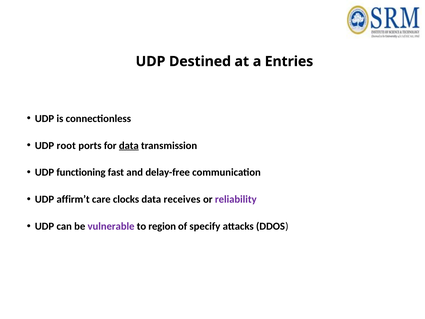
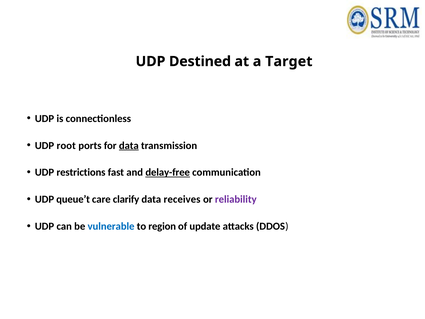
Entries: Entries -> Target
functioning: functioning -> restrictions
delay-free underline: none -> present
affirm’t: affirm’t -> queue’t
clocks: clocks -> clarify
vulnerable colour: purple -> blue
specify: specify -> update
